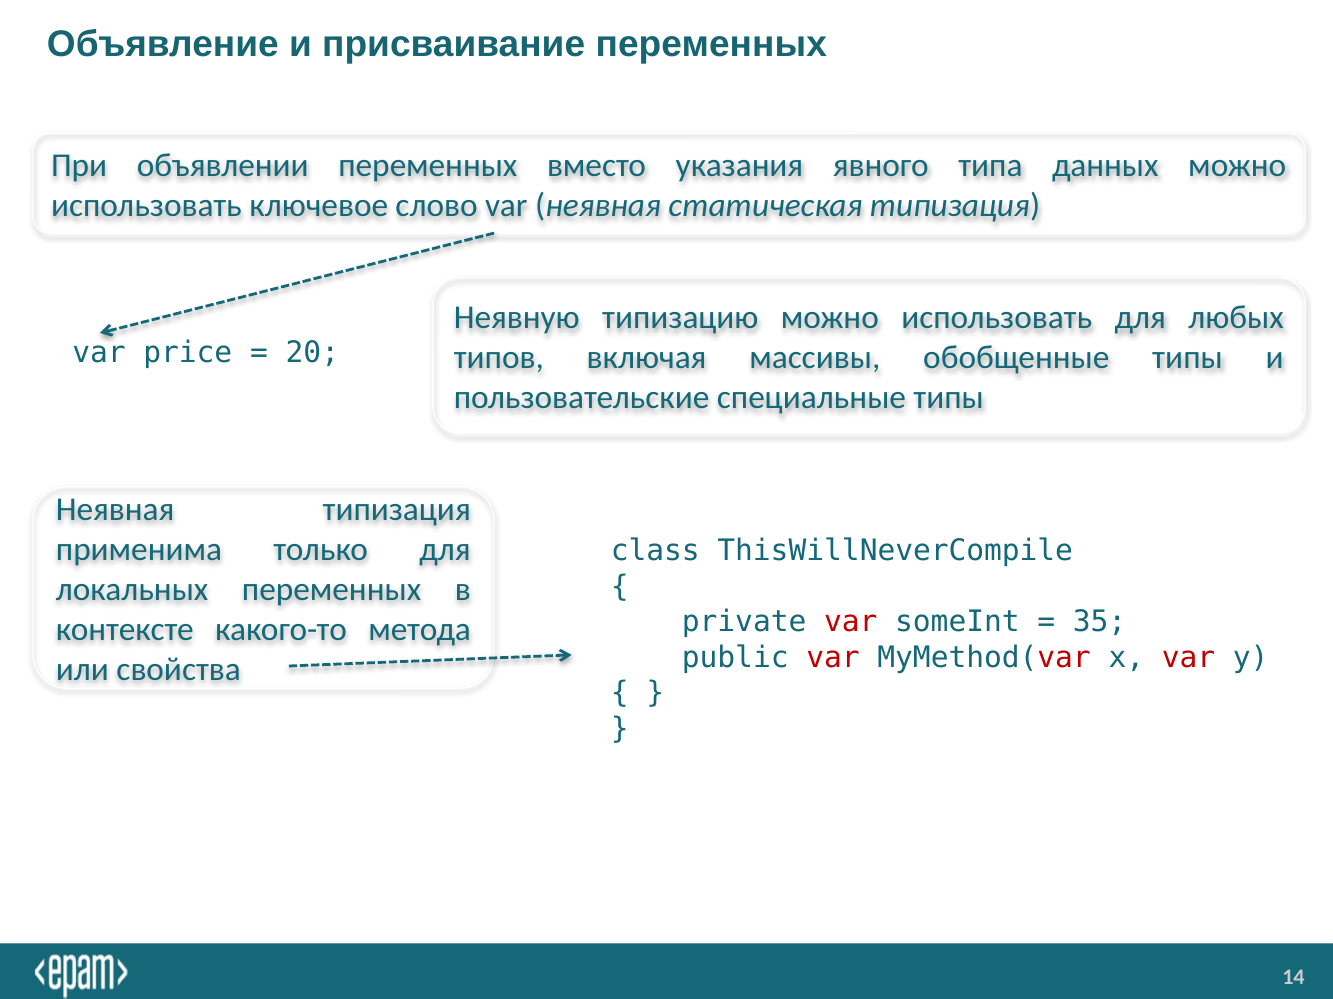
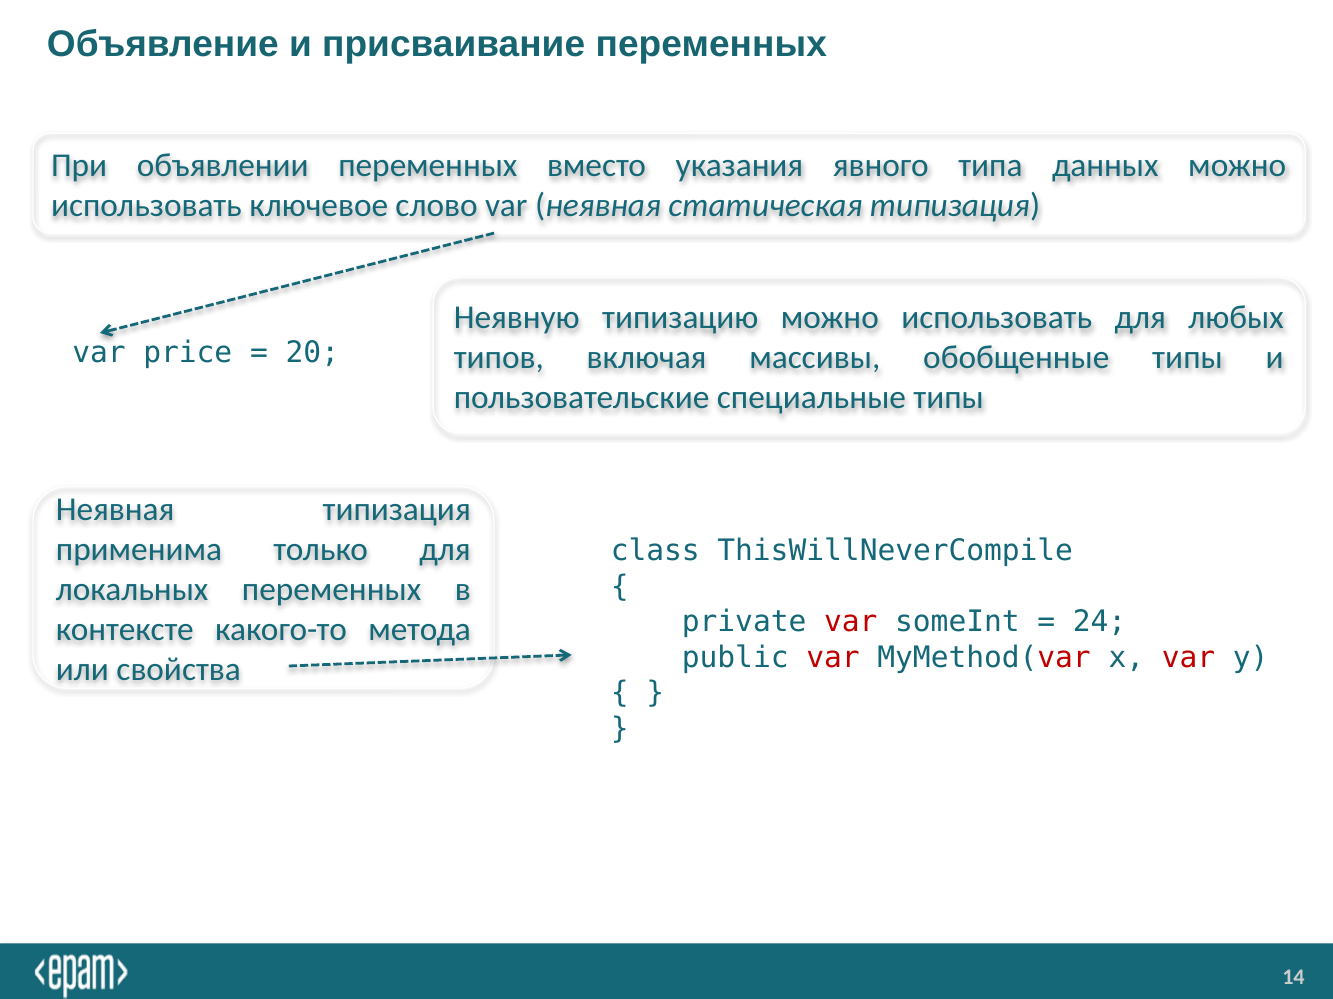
35: 35 -> 24
